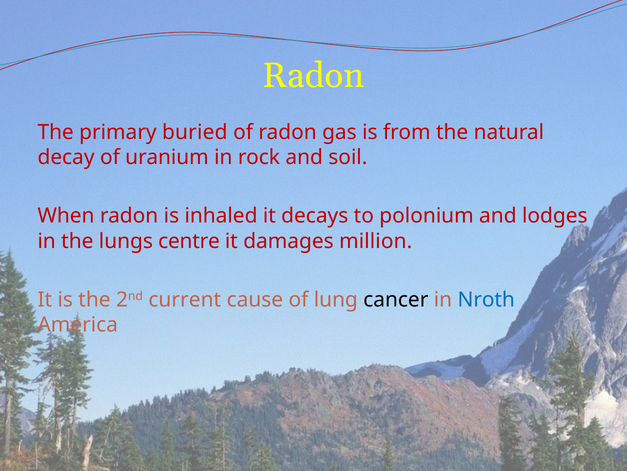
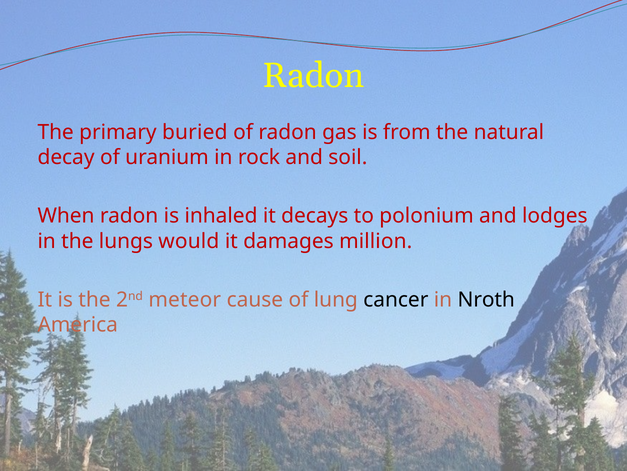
centre: centre -> would
current: current -> meteor
Nroth colour: blue -> black
